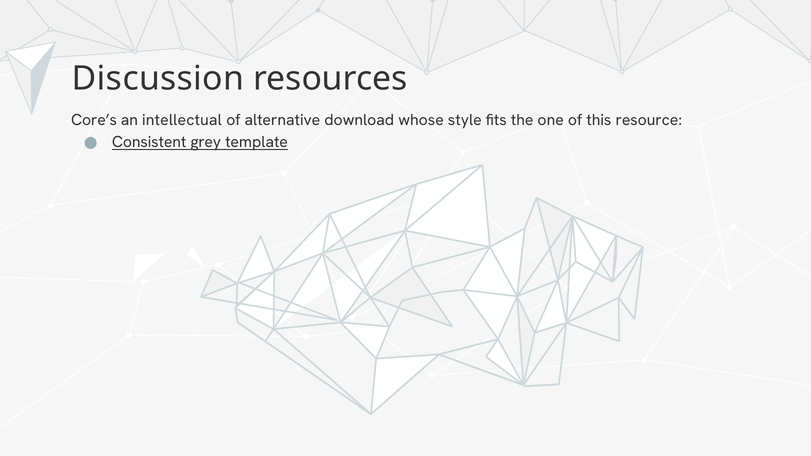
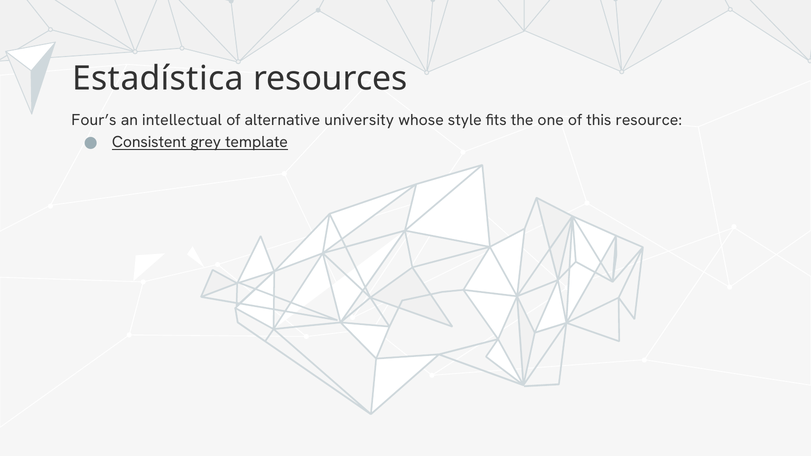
Discussion: Discussion -> Estadística
Core’s: Core’s -> Four’s
download: download -> university
